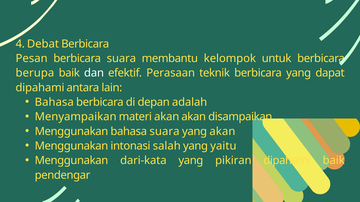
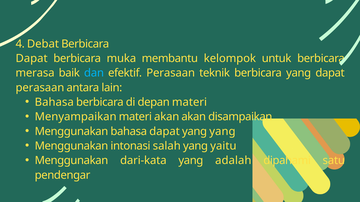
Pesan at (32, 59): Pesan -> Dapat
berbicara suara: suara -> muka
berupa: berupa -> merasa
dan colour: white -> light blue
dipahami at (40, 88): dipahami -> perasaan
depan adalah: adalah -> materi
suara at (164, 132): suara -> dapat
yang akan: akan -> yang
pikiran: pikiran -> adalah
dipahami baik: baik -> satu
